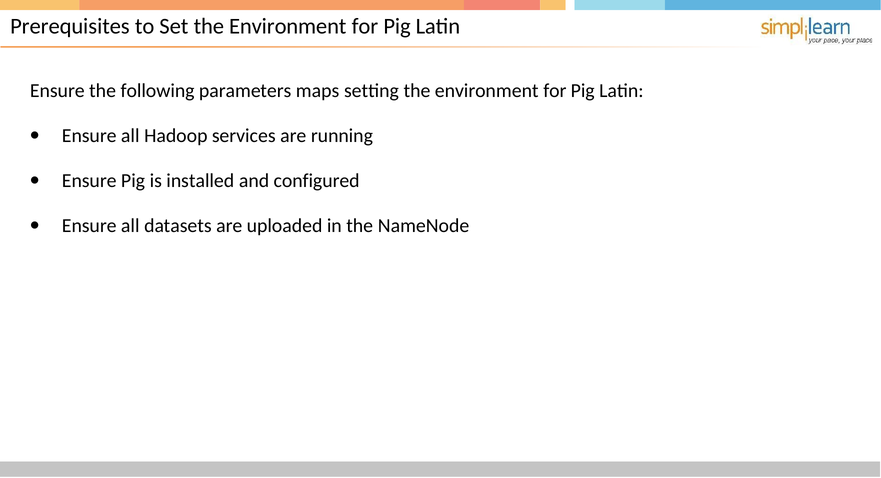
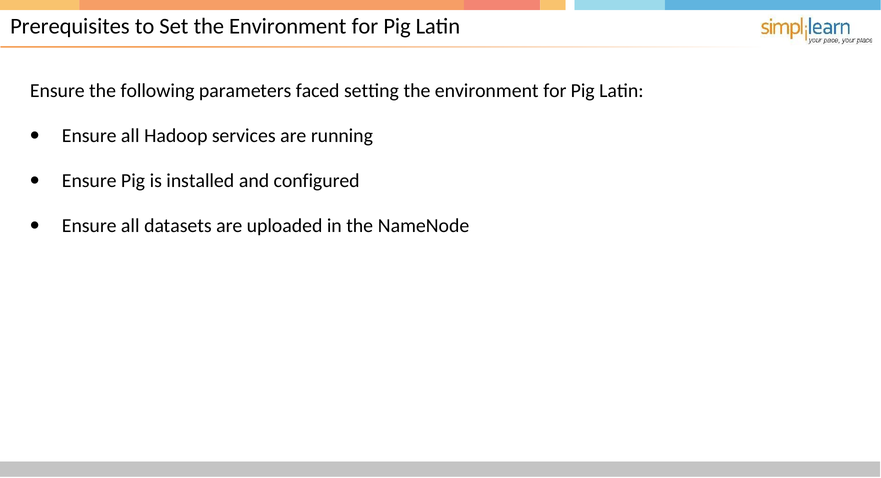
maps: maps -> faced
